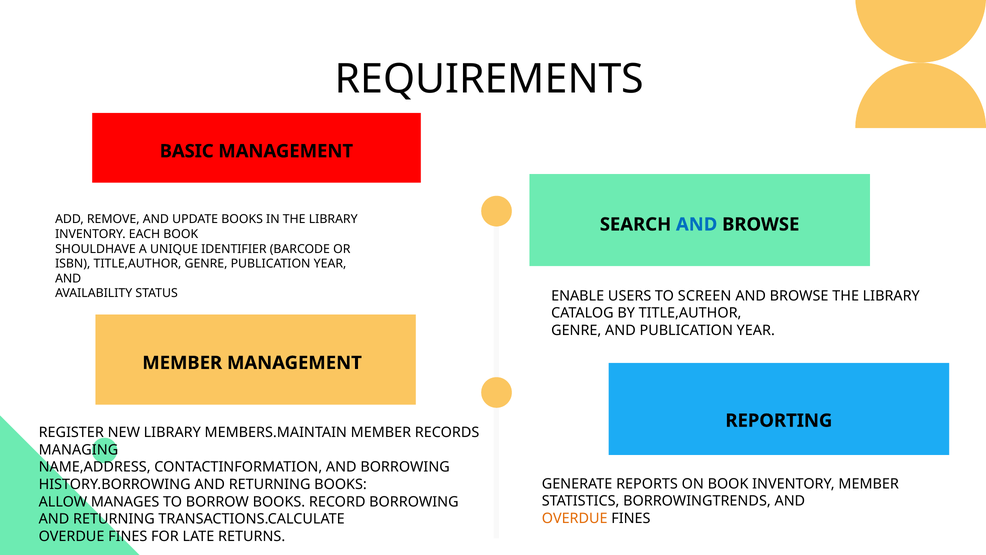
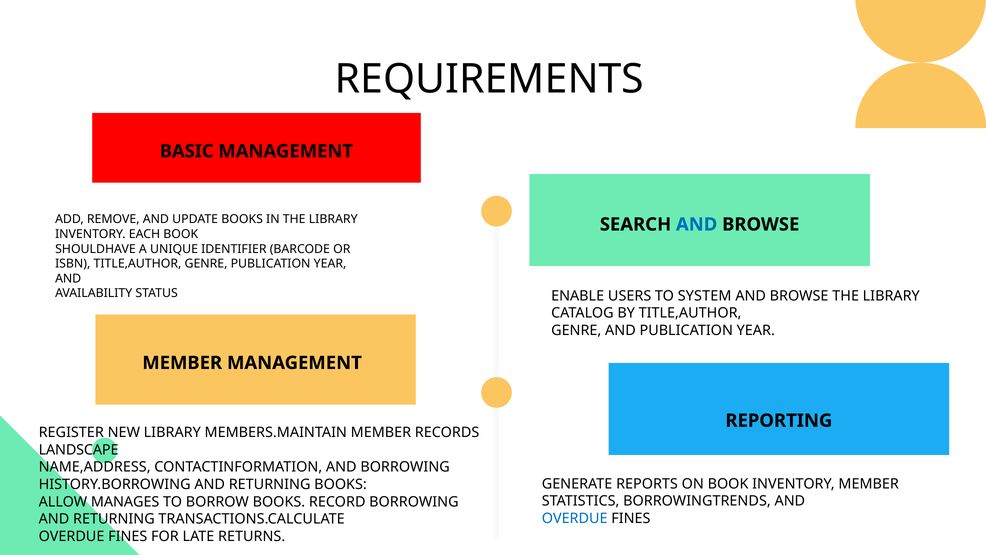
SCREEN: SCREEN -> SYSTEM
MANAGING: MANAGING -> LANDSCAPE
OVERDUE at (575, 518) colour: orange -> blue
